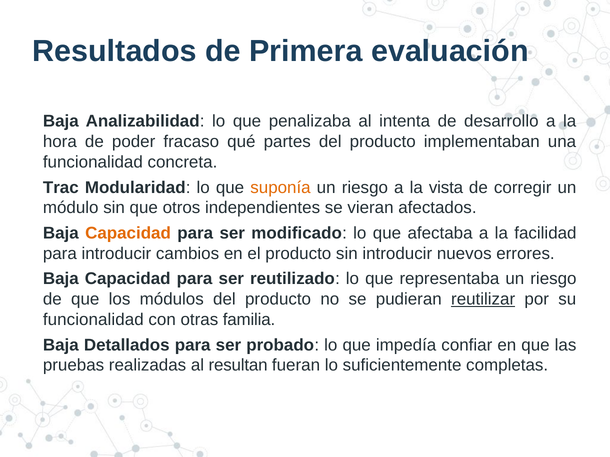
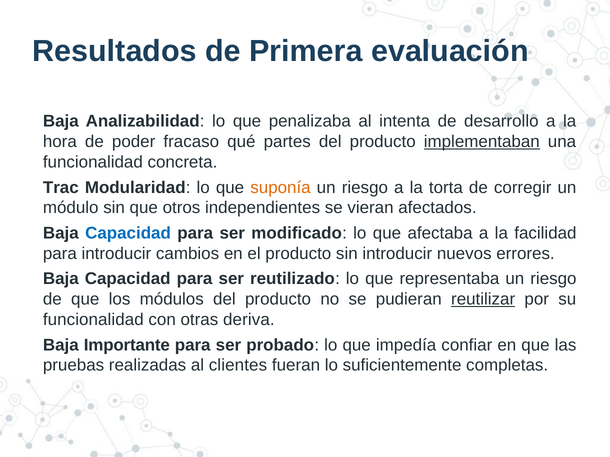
implementaban underline: none -> present
vista: vista -> torta
Capacidad at (128, 233) colour: orange -> blue
familia: familia -> deriva
Detallados: Detallados -> Importante
resultan: resultan -> clientes
